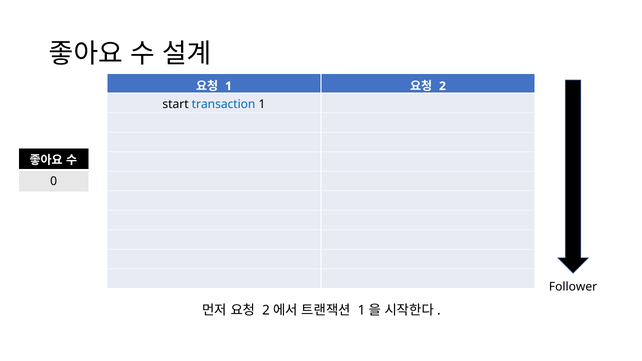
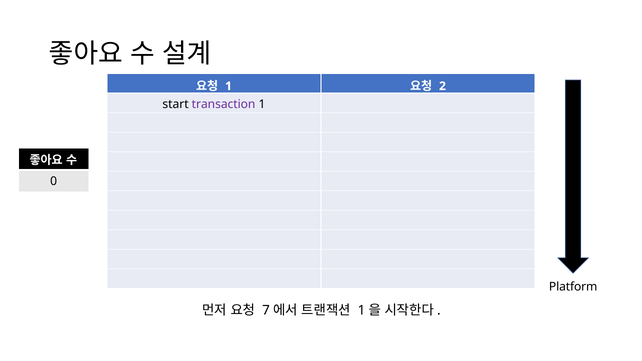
transaction colour: blue -> purple
Follower: Follower -> Platform
2 at (266, 311): 2 -> 7
